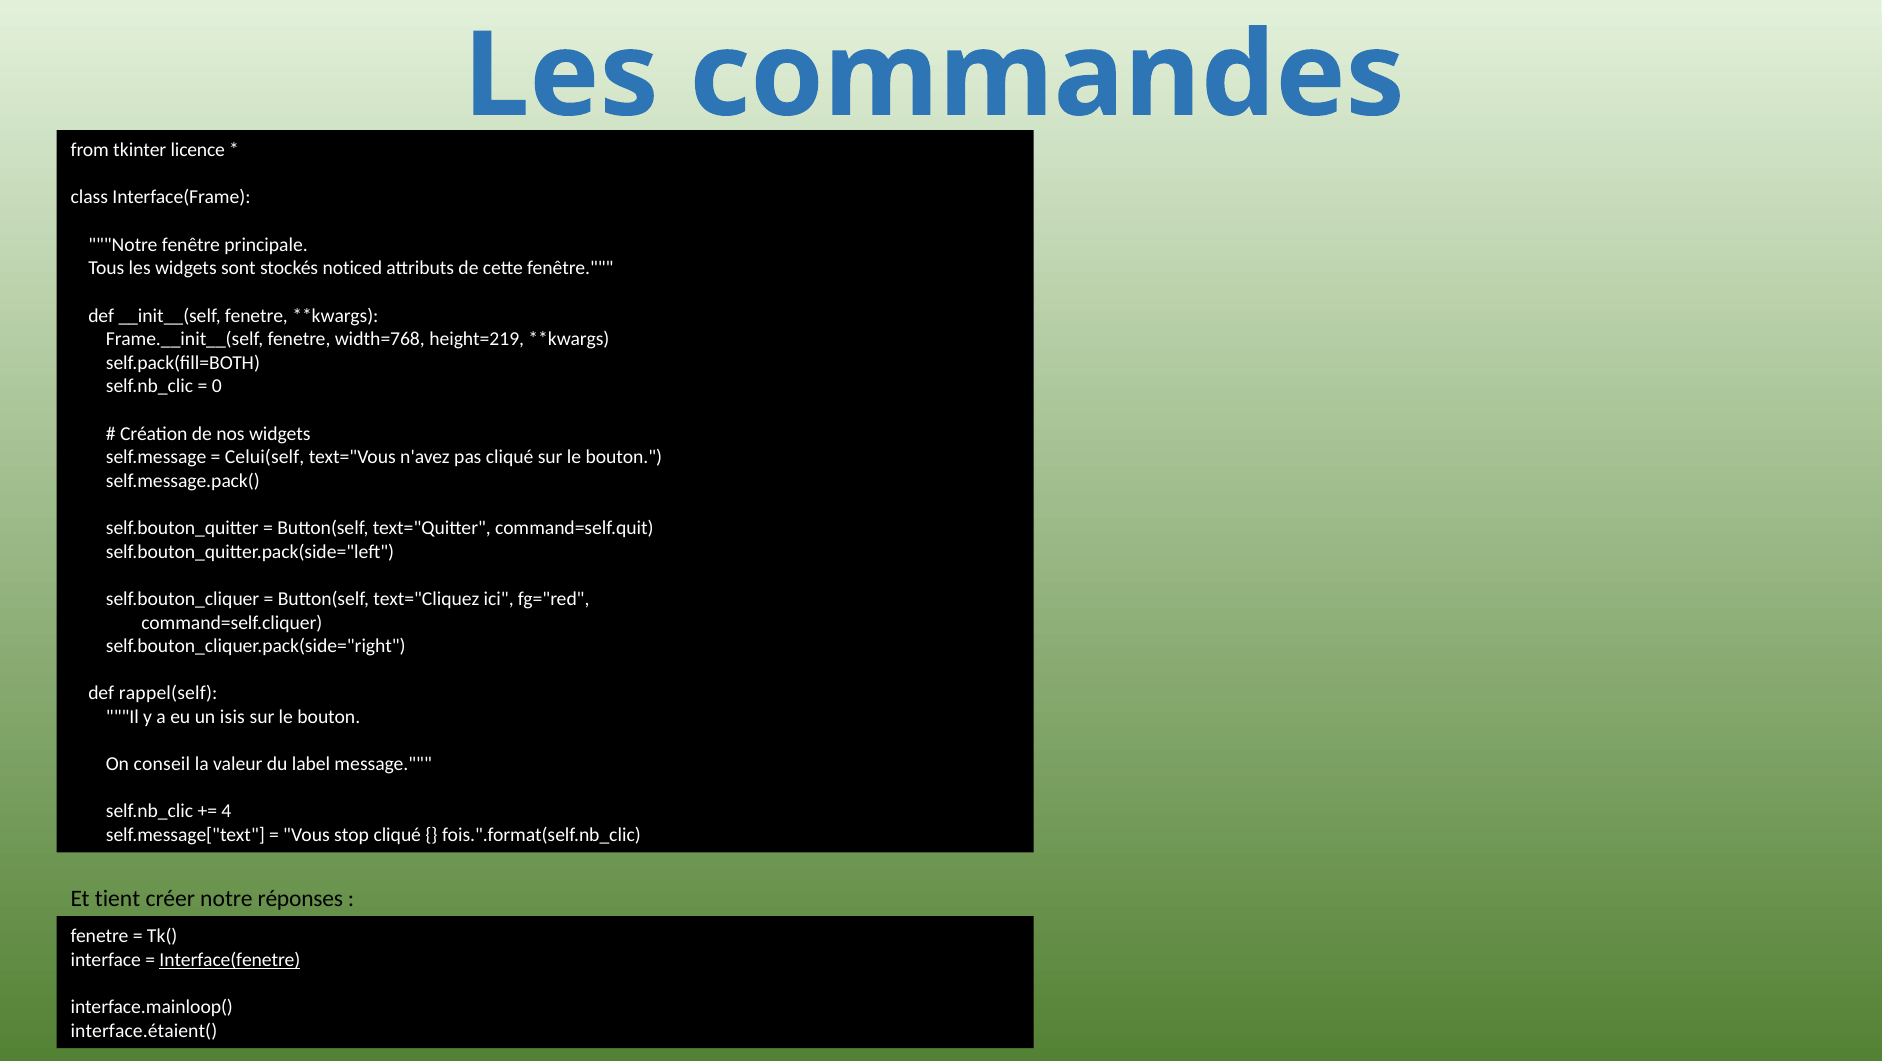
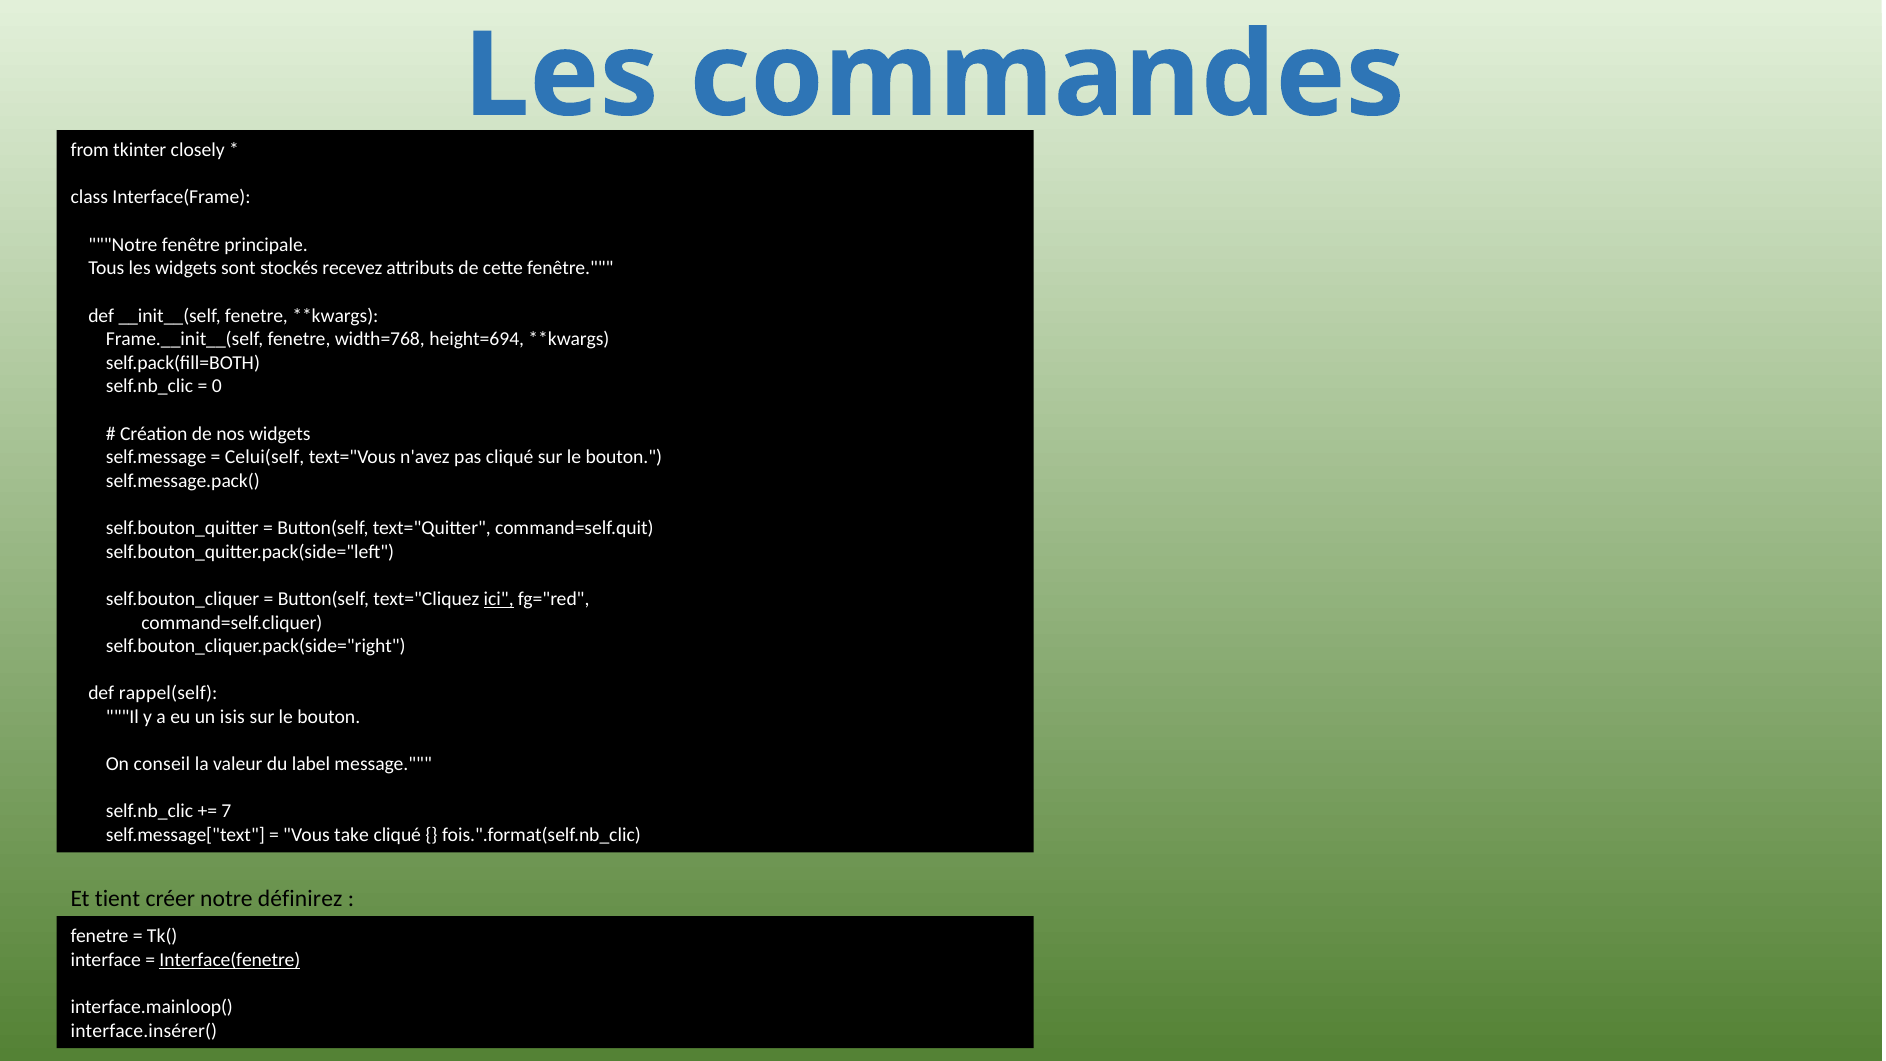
licence: licence -> closely
noticed: noticed -> recevez
height=219: height=219 -> height=694
ici underline: none -> present
4: 4 -> 7
stop: stop -> take
réponses: réponses -> définirez
interface.étaient(: interface.étaient( -> interface.insérer(
